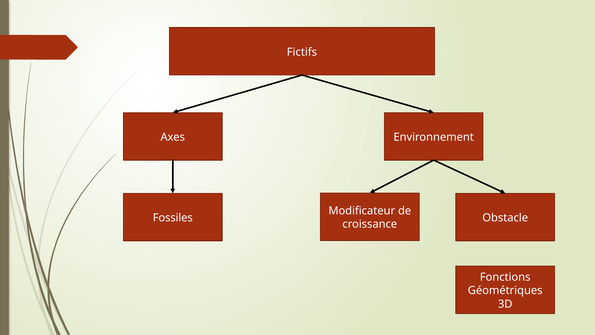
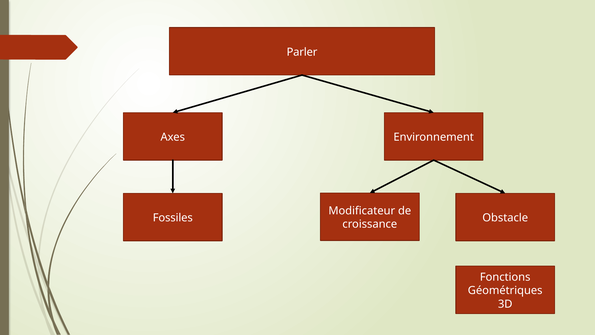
Fictifs: Fictifs -> Parler
